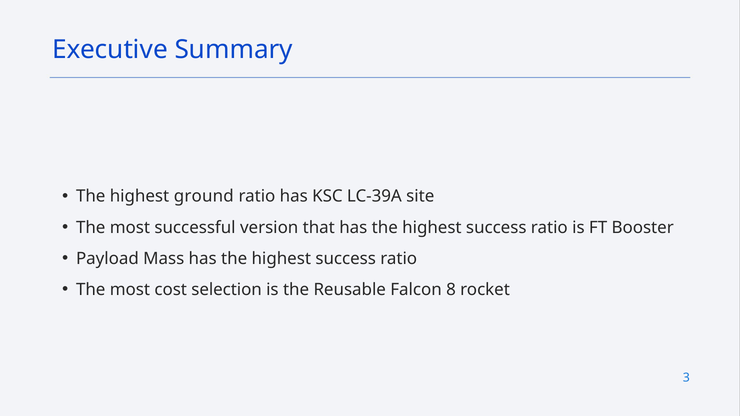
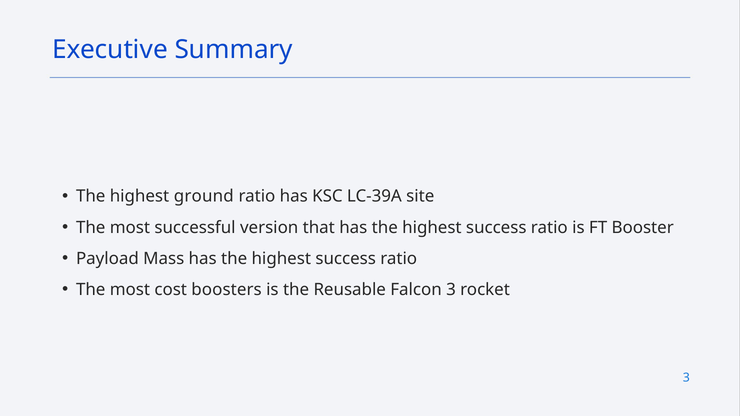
selection: selection -> boosters
Falcon 8: 8 -> 3
